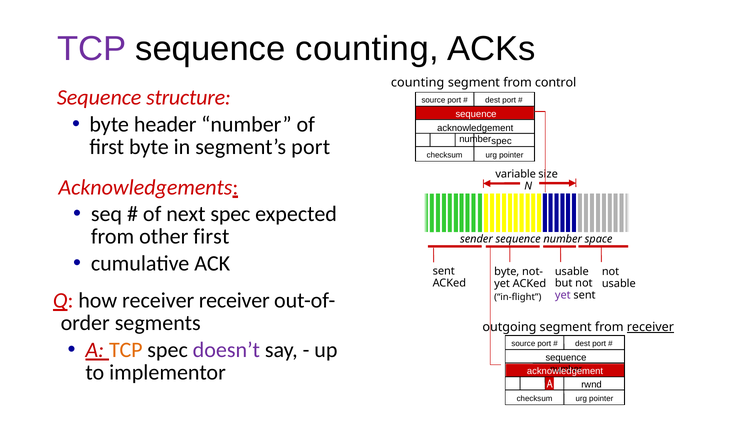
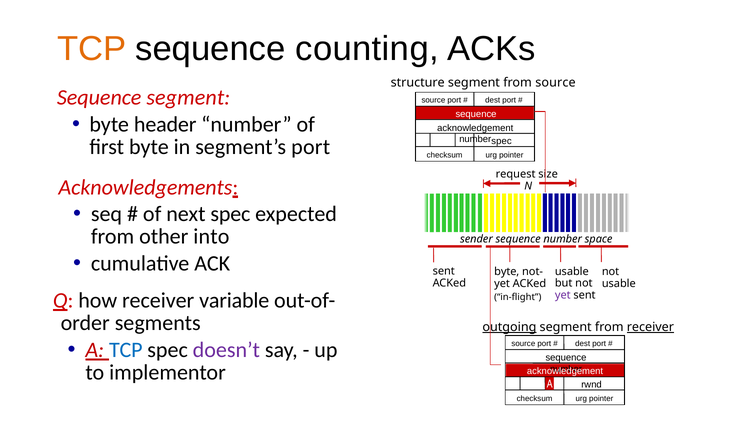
TCP at (92, 49) colour: purple -> orange
counting at (418, 83): counting -> structure
from control: control -> source
Sequence structure: structure -> segment
variable: variable -> request
other first: first -> into
receiver receiver: receiver -> variable
outgoing underline: none -> present
TCP at (126, 350) colour: orange -> blue
